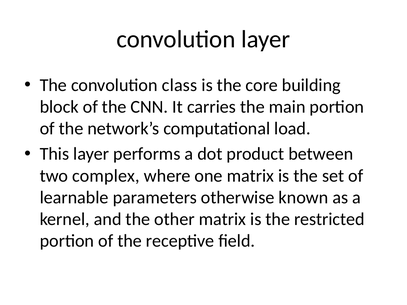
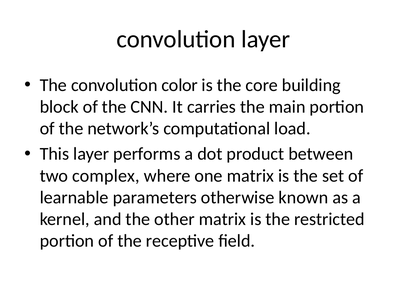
class: class -> color
